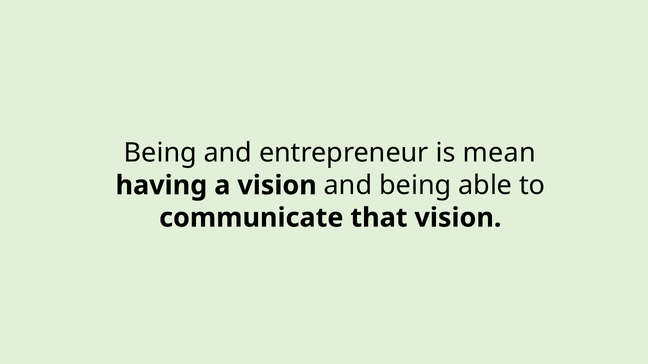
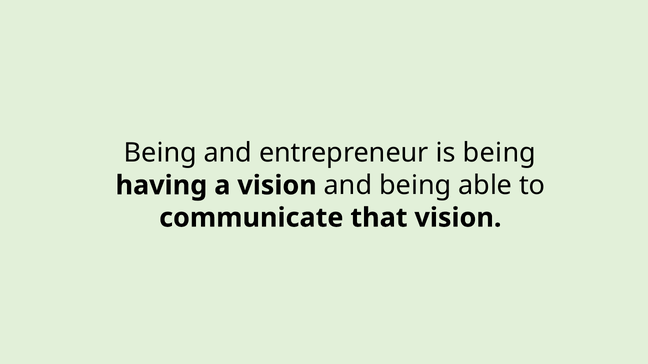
is mean: mean -> being
